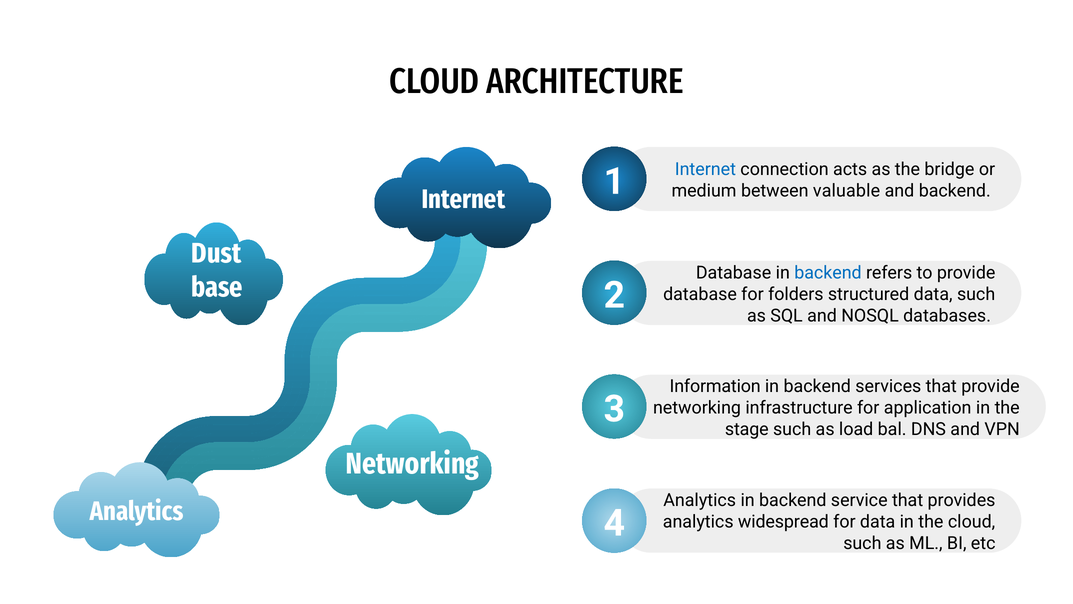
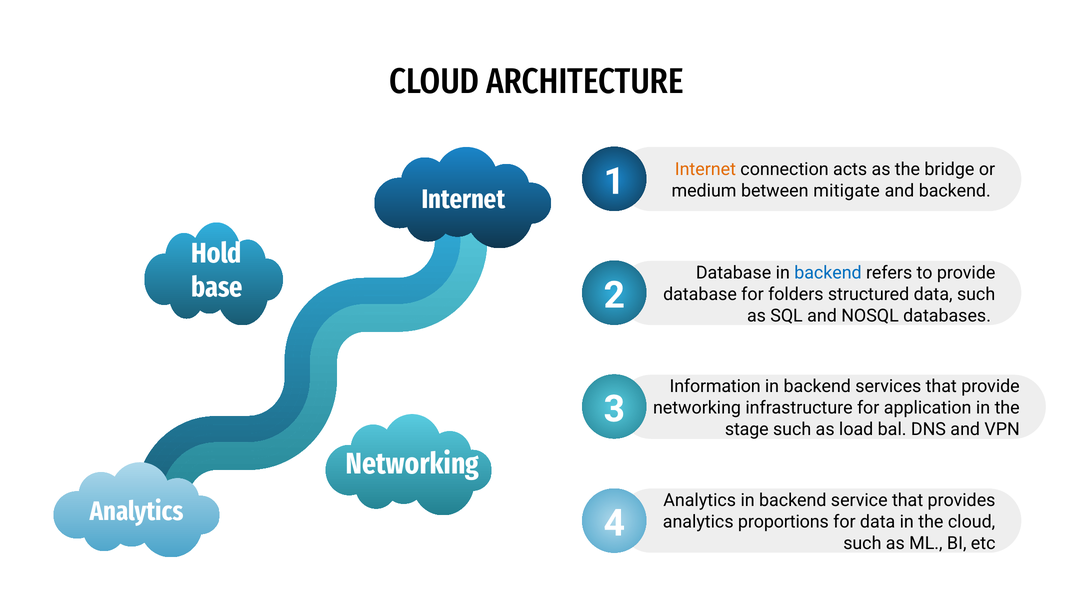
Internet at (705, 169) colour: blue -> orange
valuable: valuable -> mitigate
Dust: Dust -> Hold
widespread: widespread -> proportions
